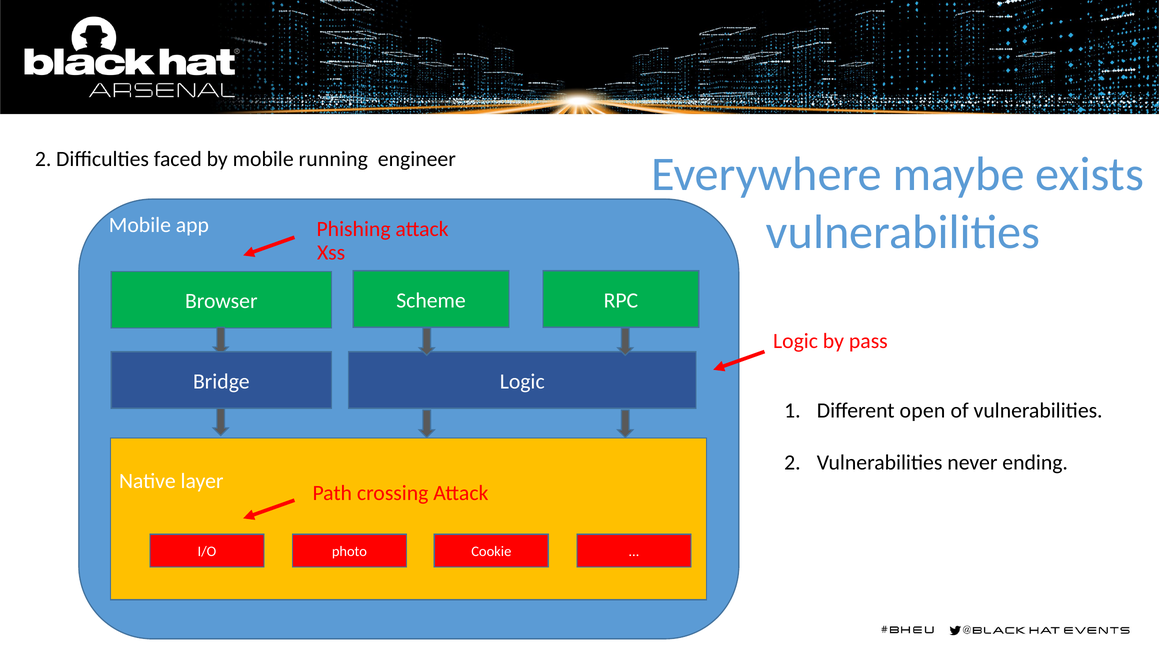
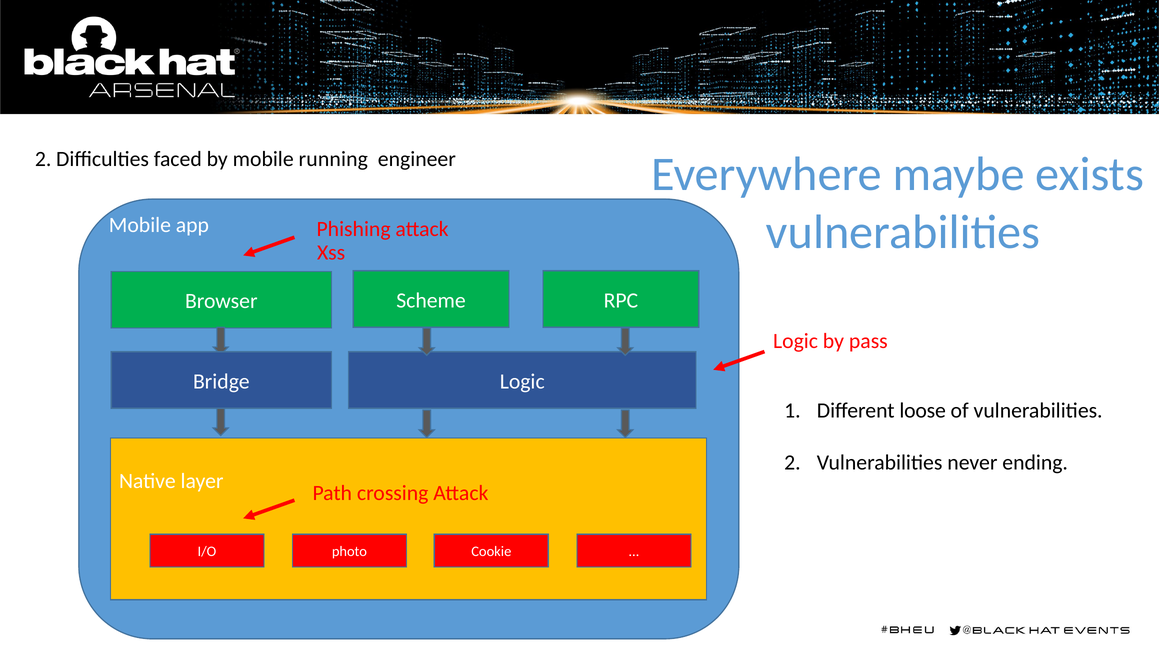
open: open -> loose
